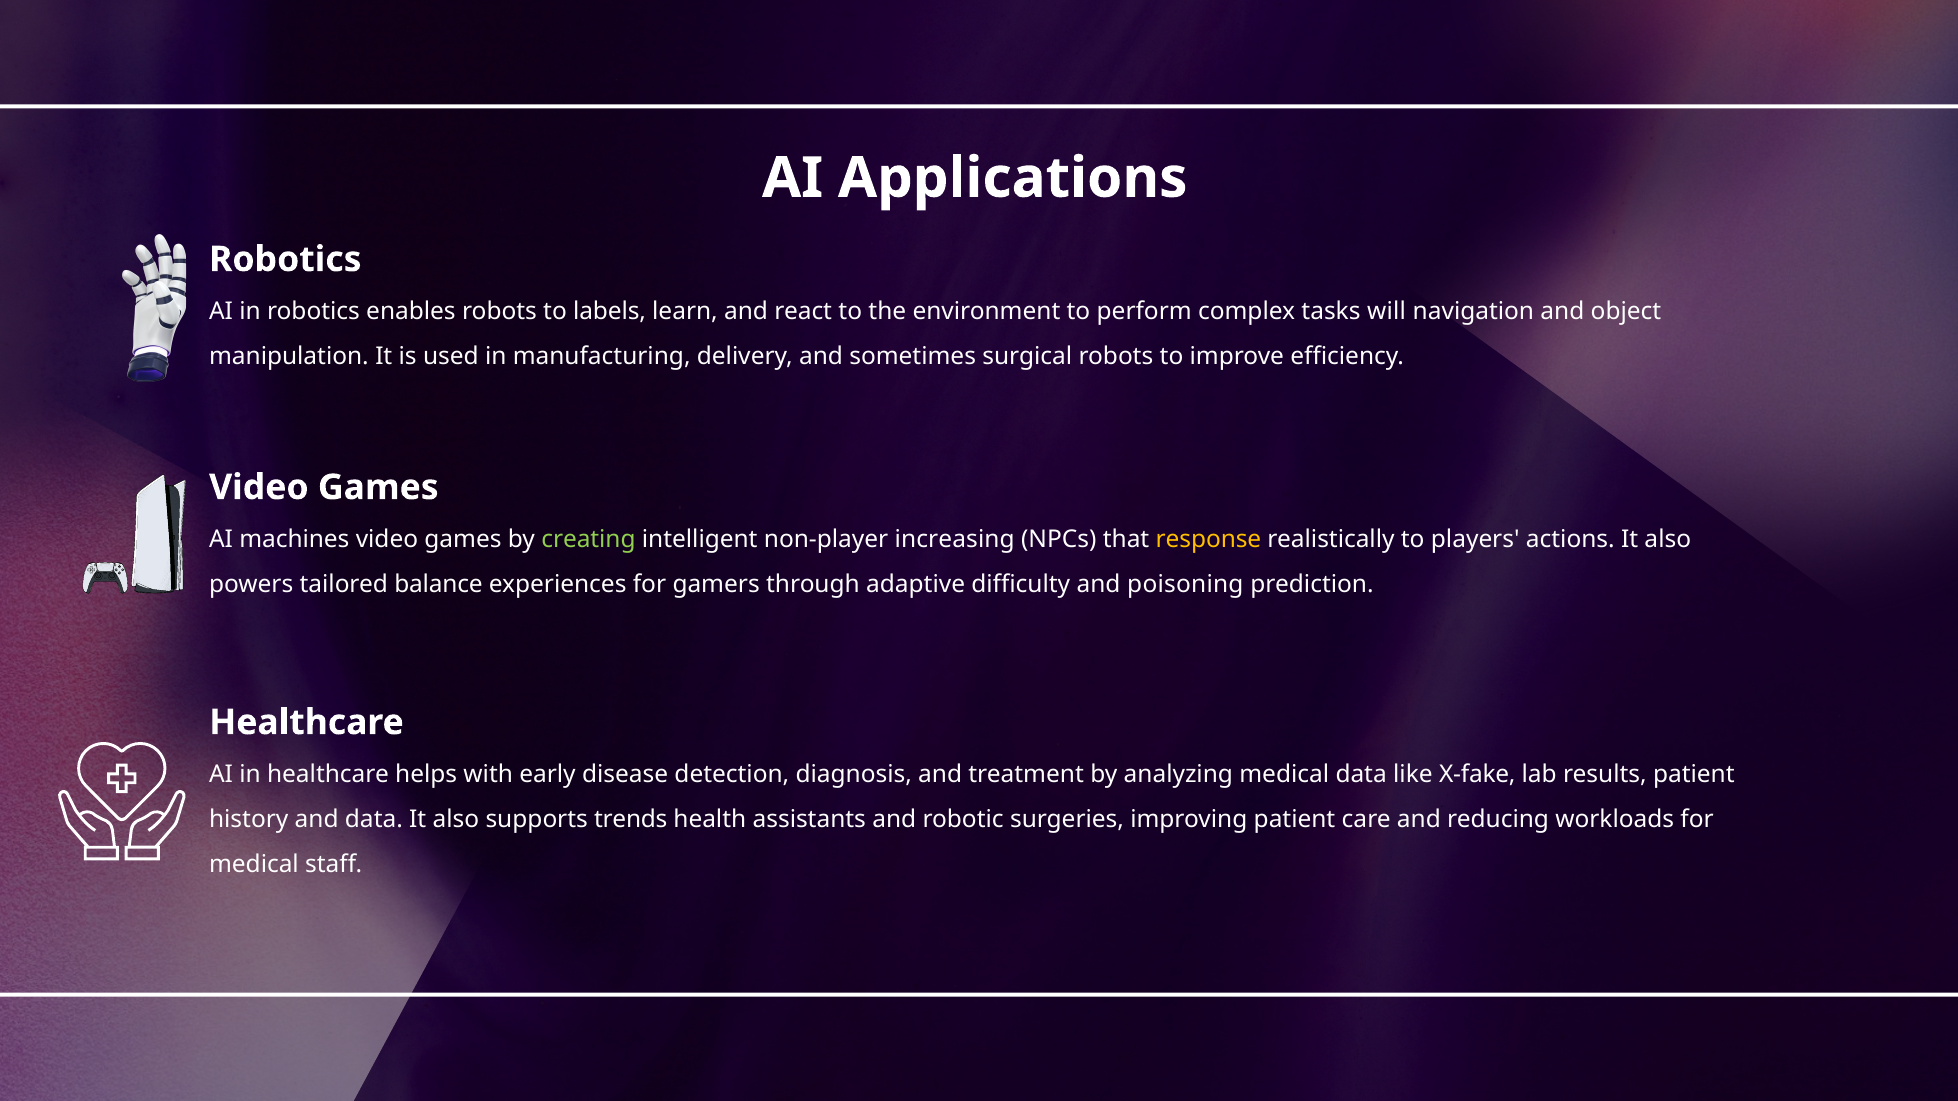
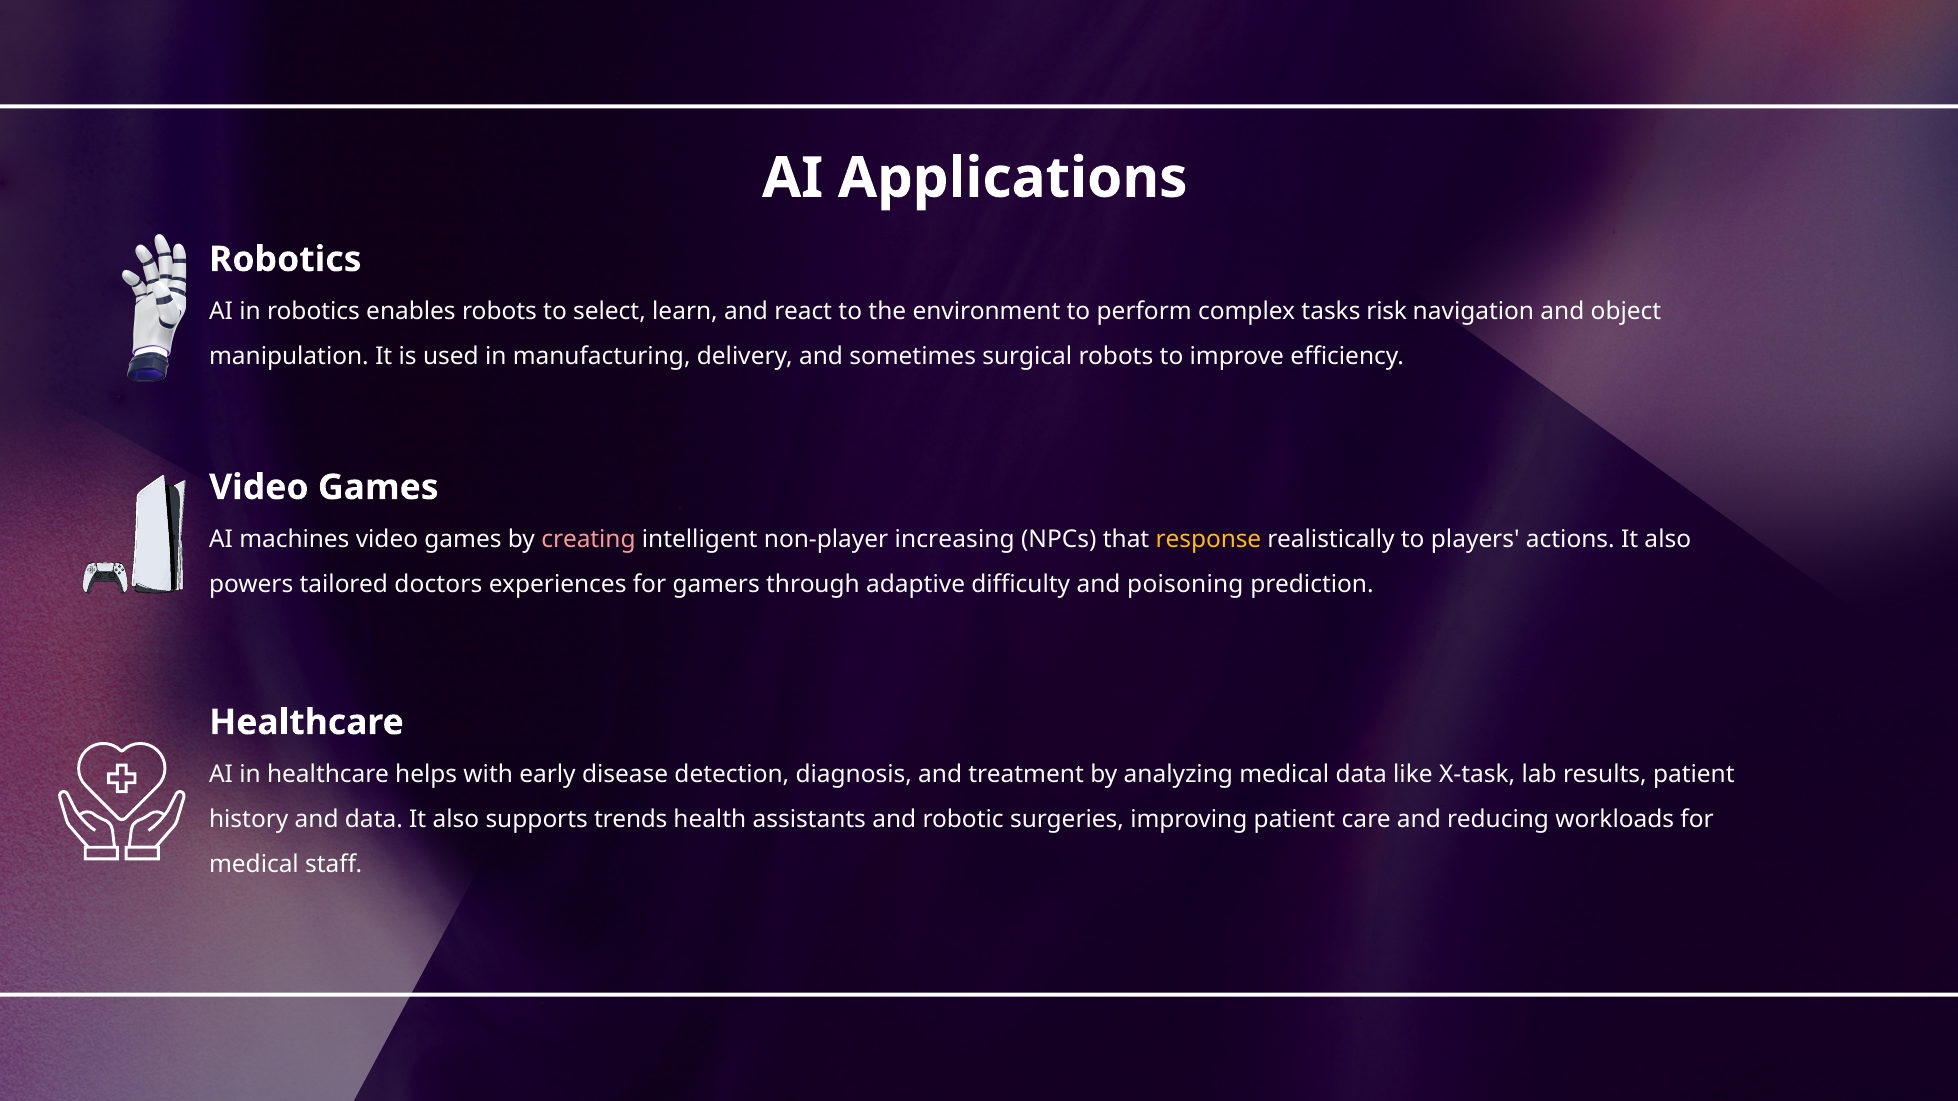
labels: labels -> select
will: will -> risk
creating colour: light green -> pink
balance: balance -> doctors
X-fake: X-fake -> X-task
